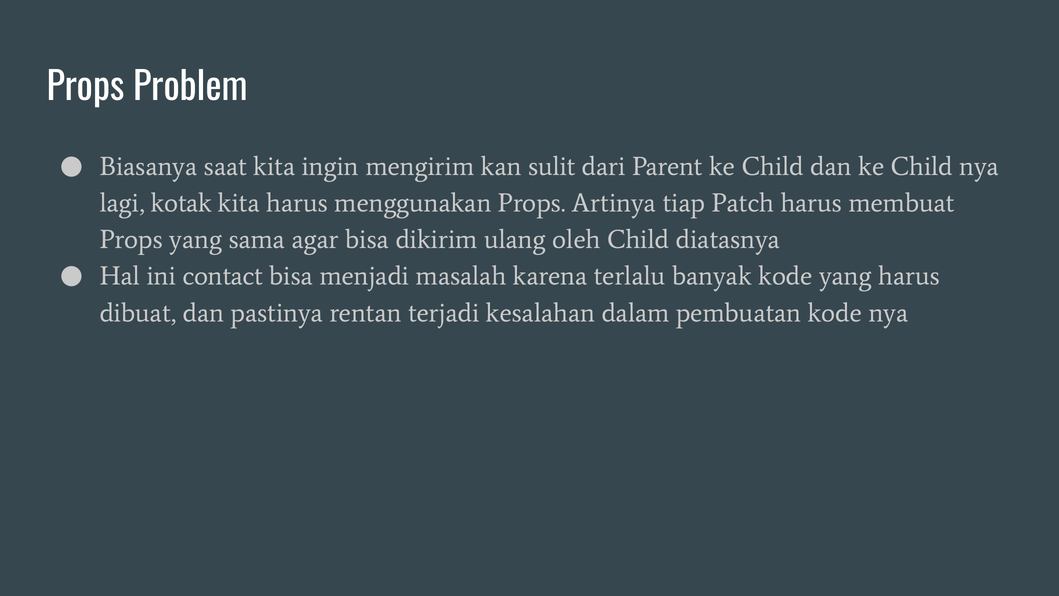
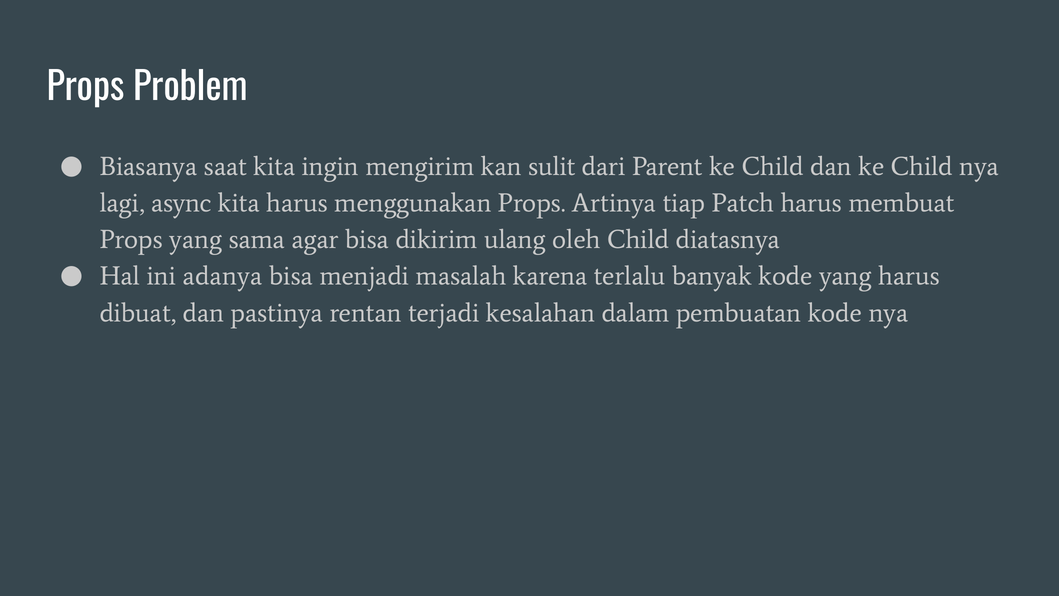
kotak: kotak -> async
contact: contact -> adanya
